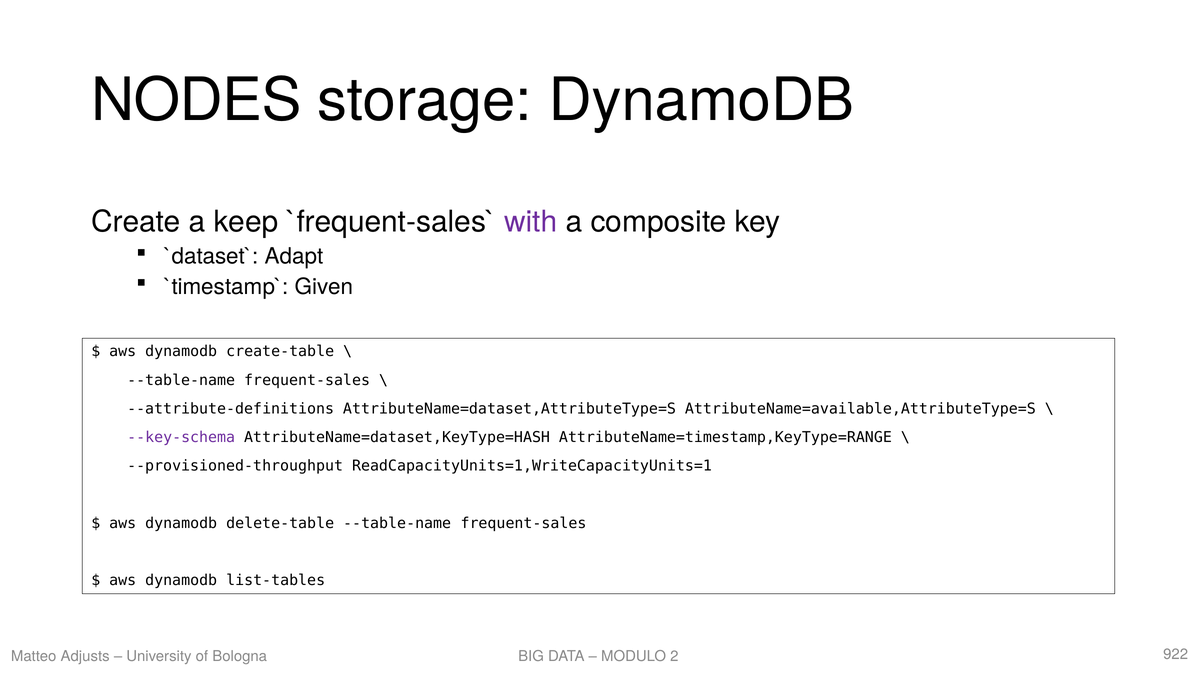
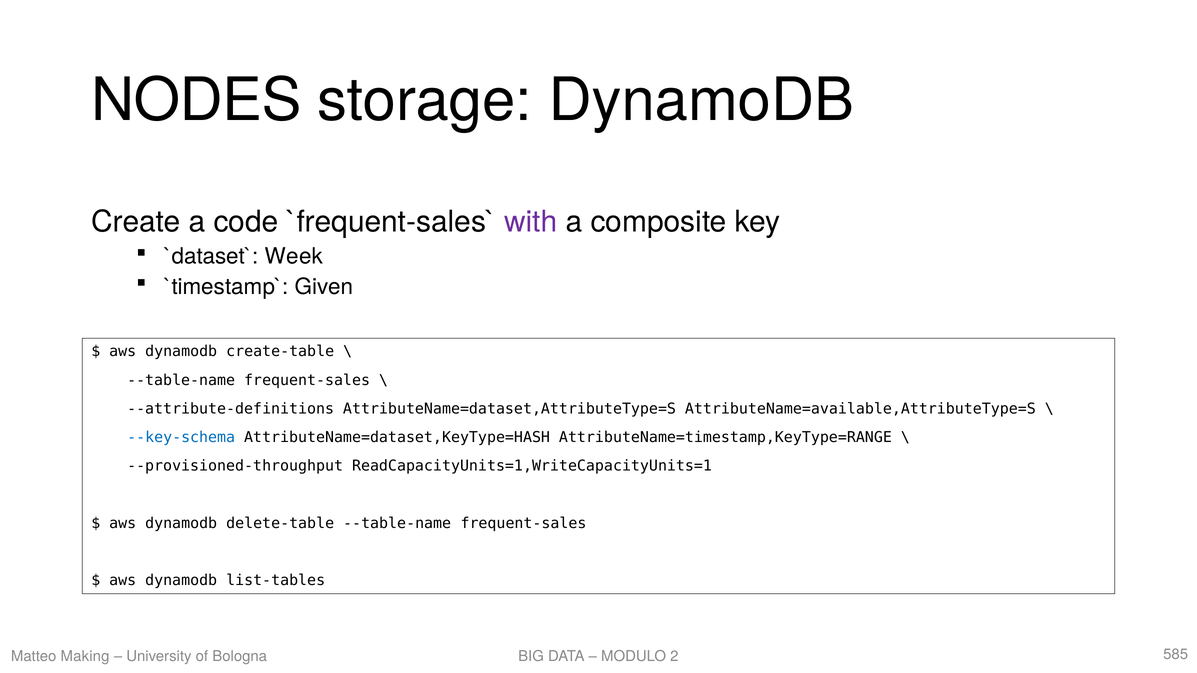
keep: keep -> code
Adapt: Adapt -> Week
--key-schema colour: purple -> blue
Adjusts: Adjusts -> Making
922: 922 -> 585
